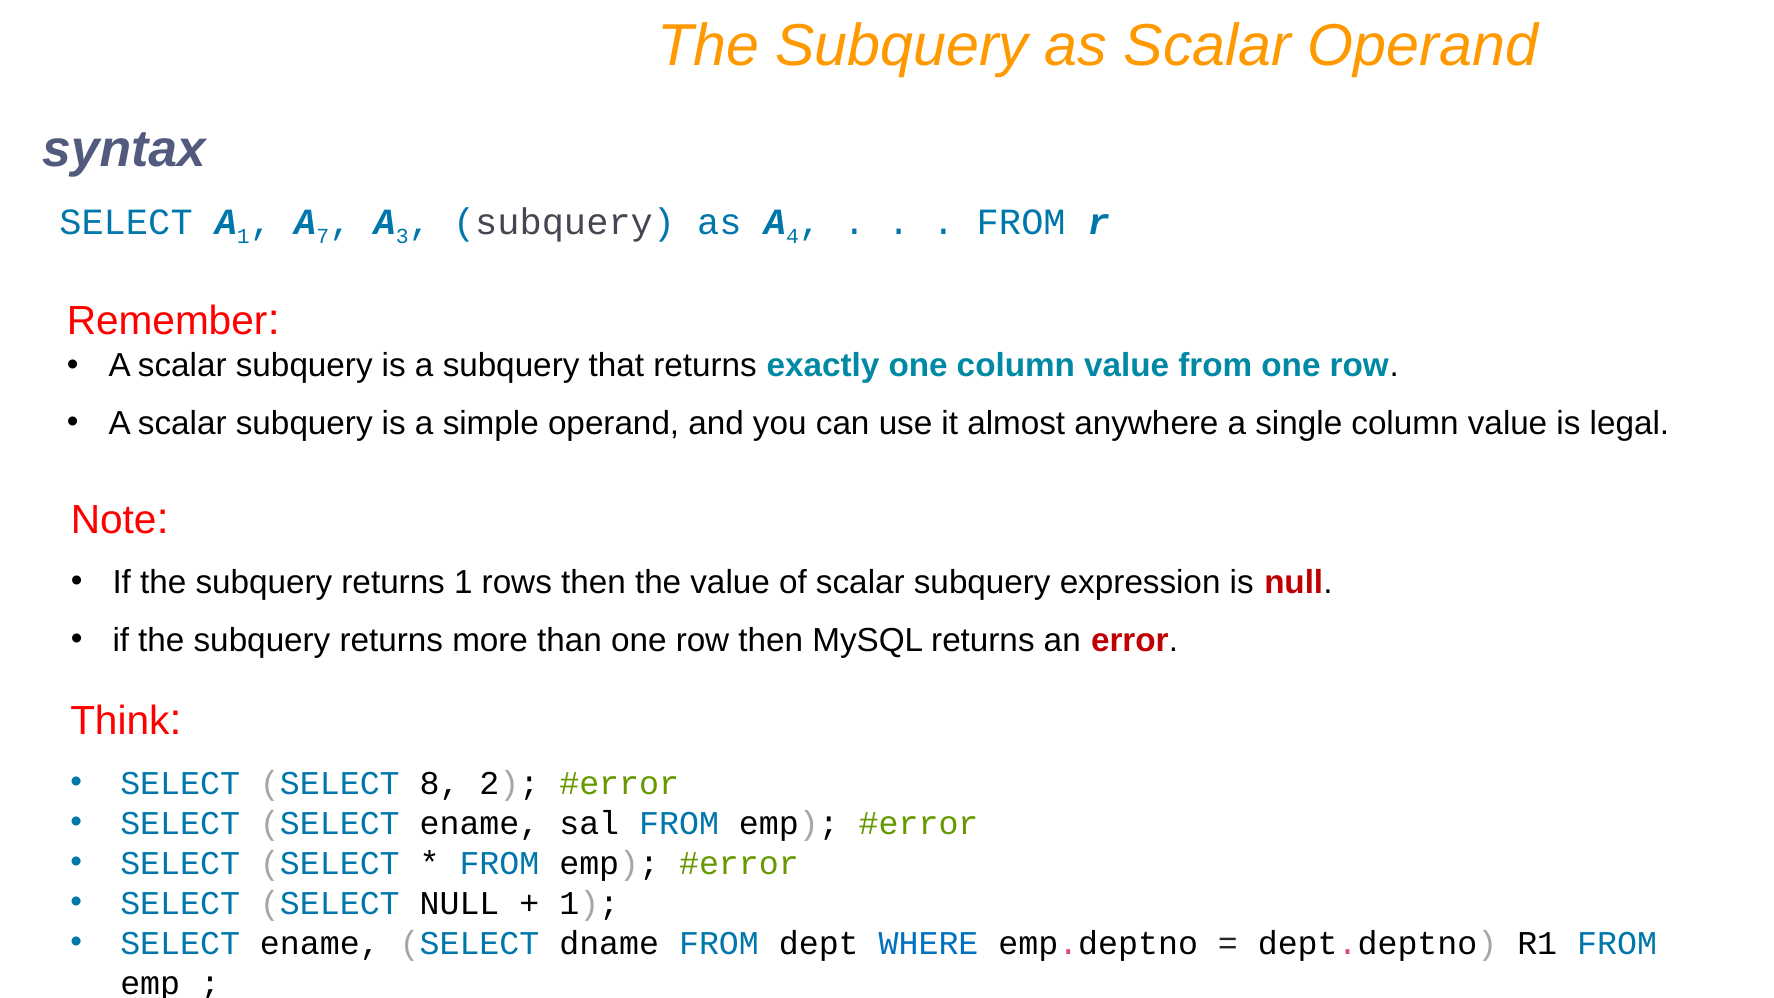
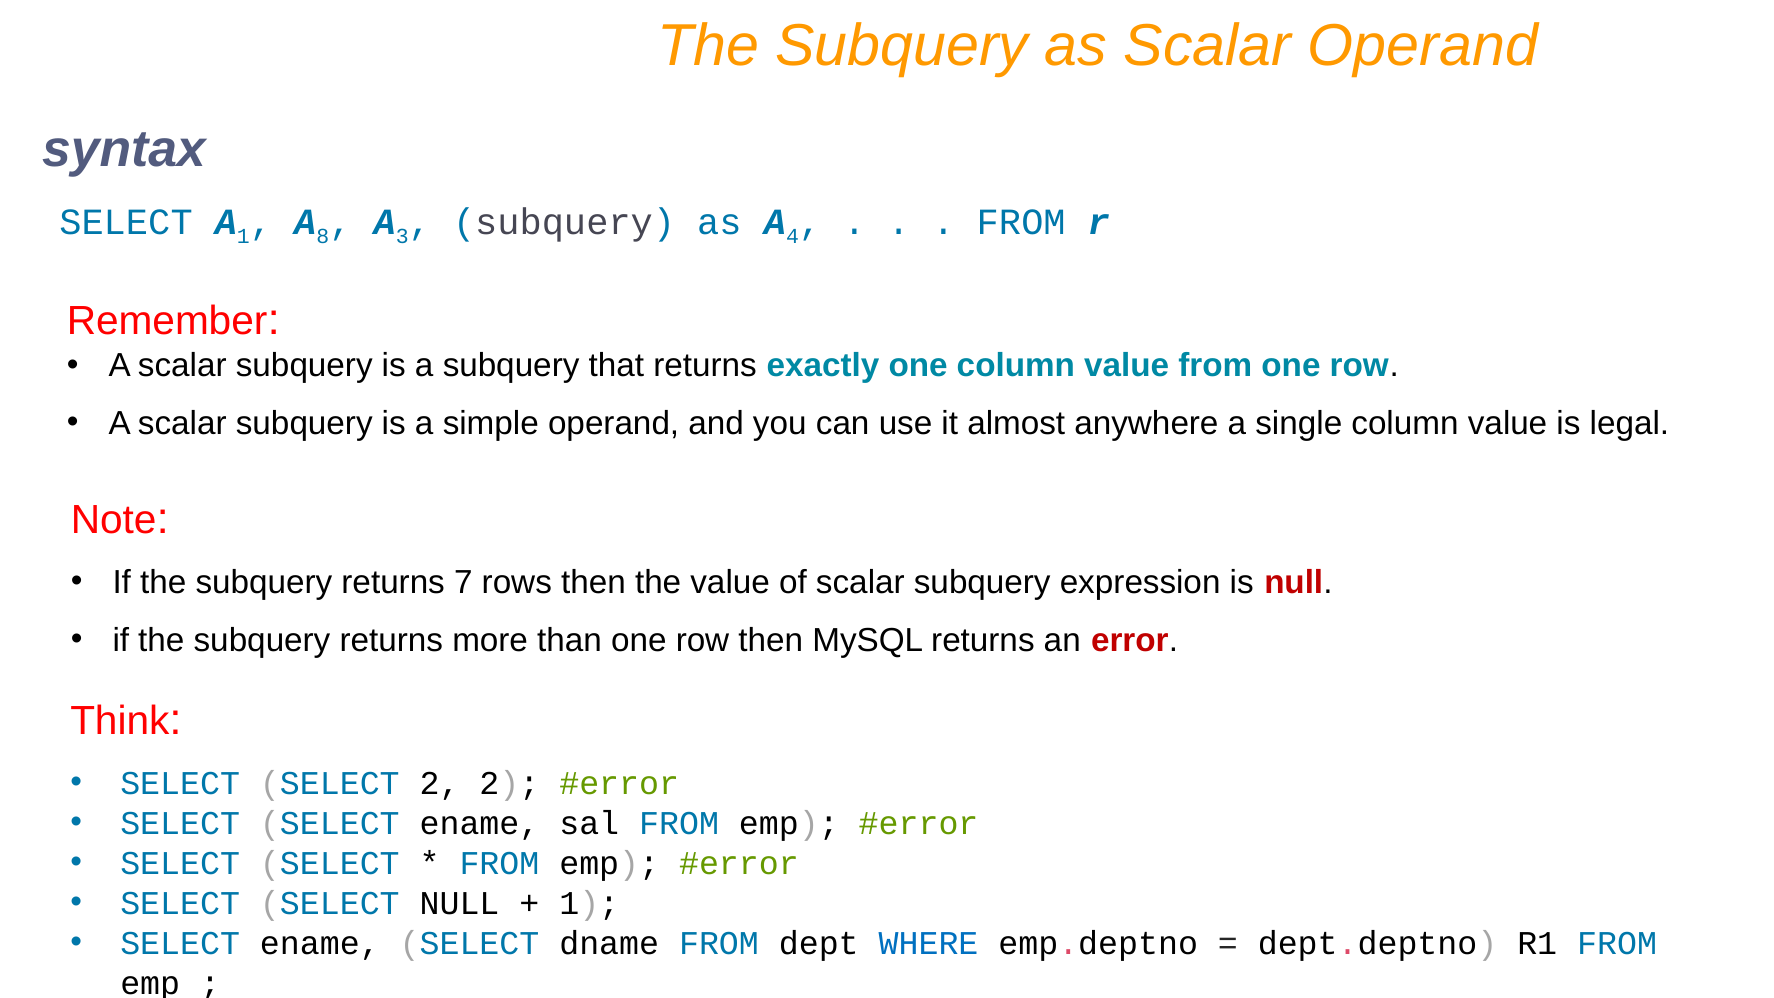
7: 7 -> 8
returns 1: 1 -> 7
SELECT 8: 8 -> 2
